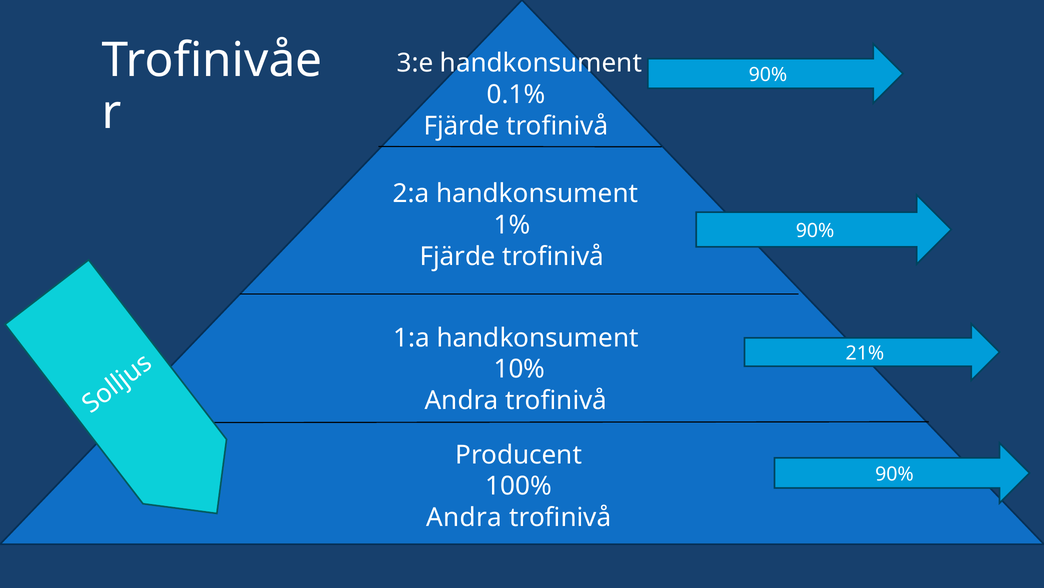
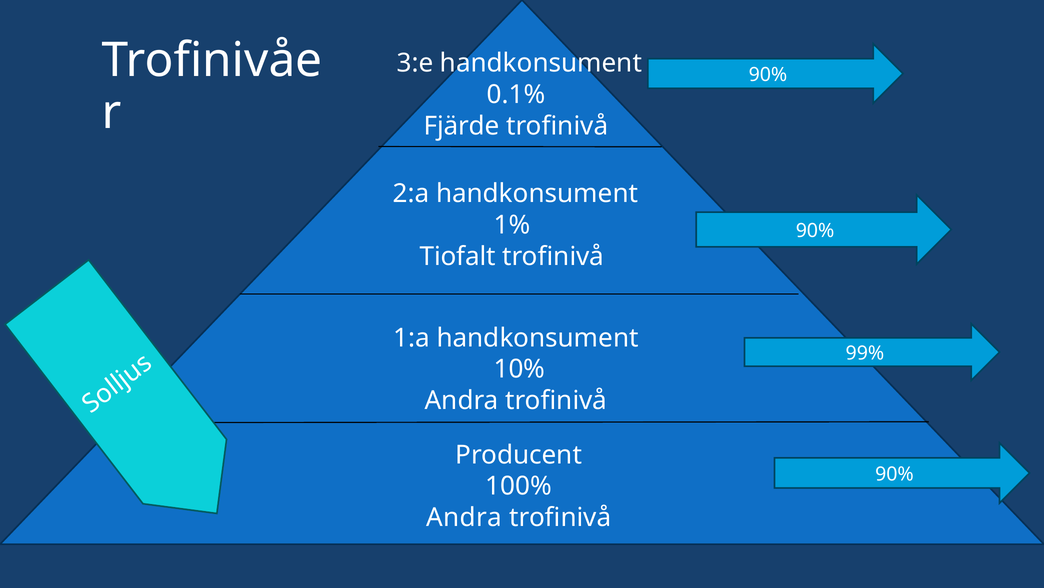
Fjärde at (458, 256): Fjärde -> Tiofalt
21%: 21% -> 99%
